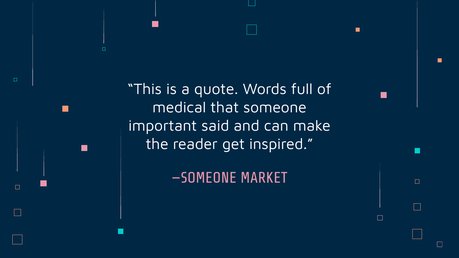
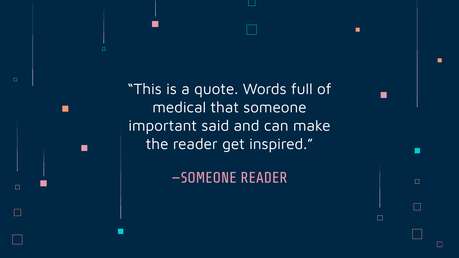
—SOMEONE MARKET: MARKET -> READER
